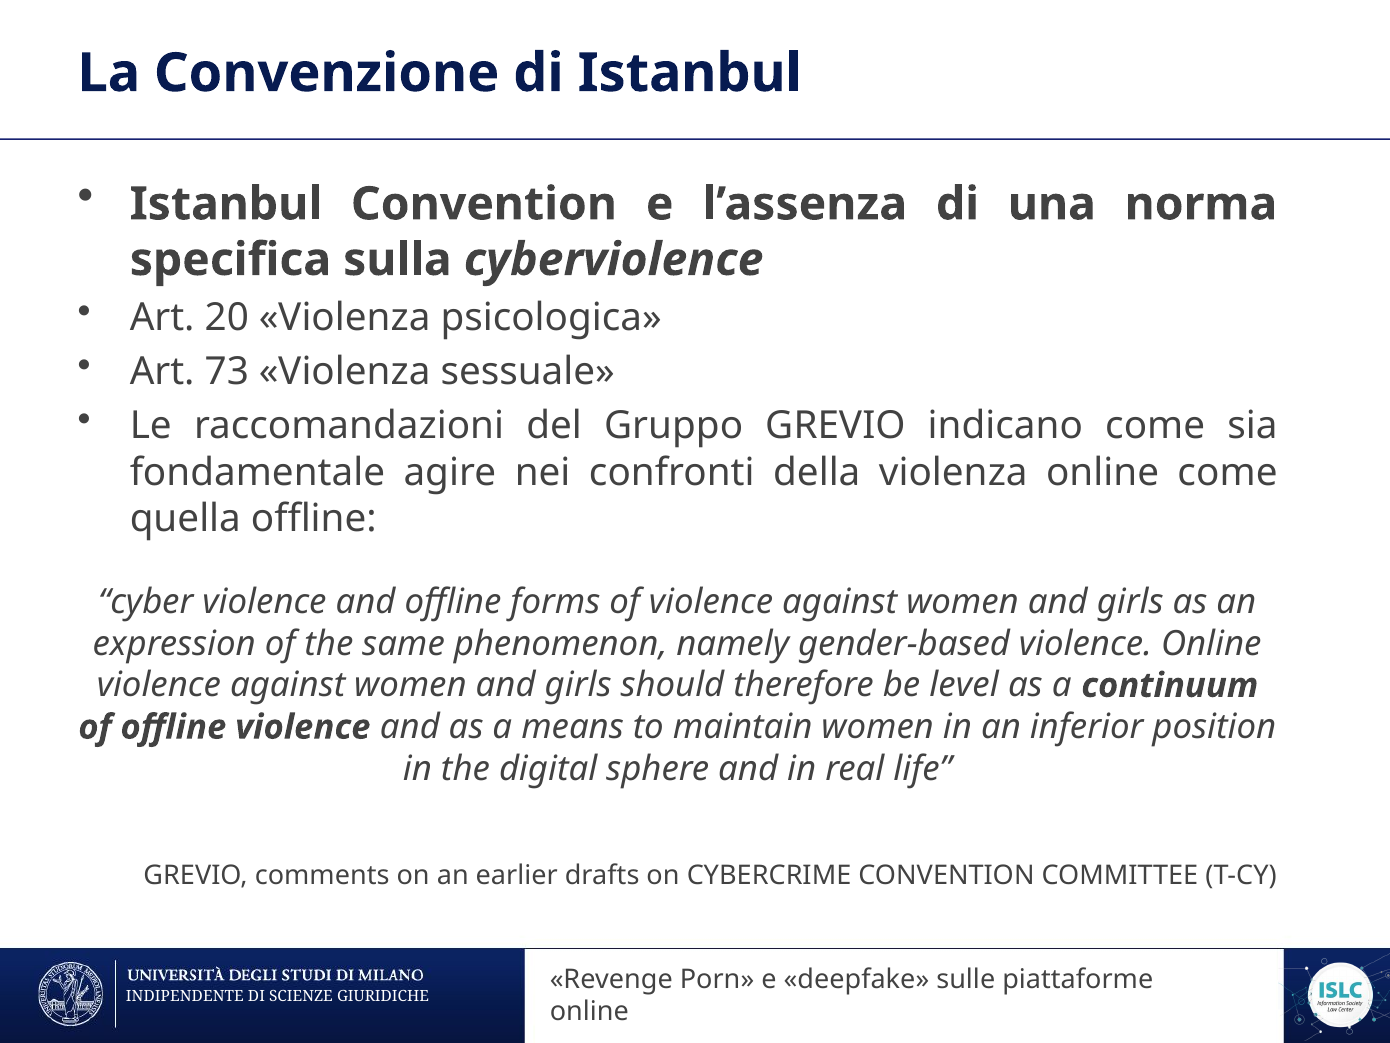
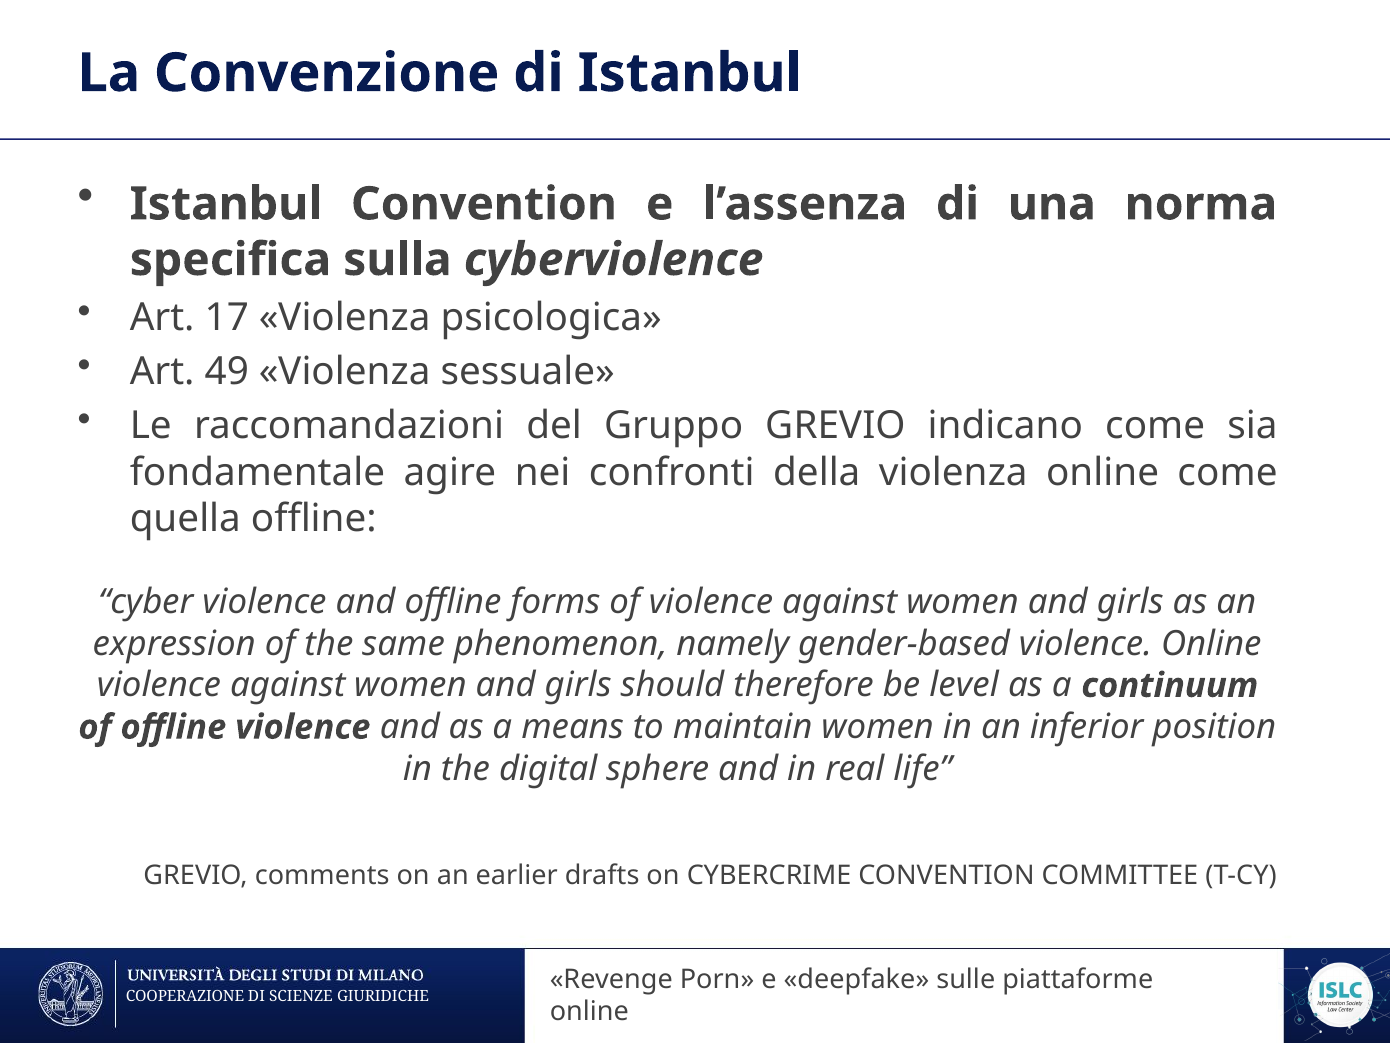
20: 20 -> 17
73: 73 -> 49
INDIPENDENTE: INDIPENDENTE -> COOPERAZIONE
